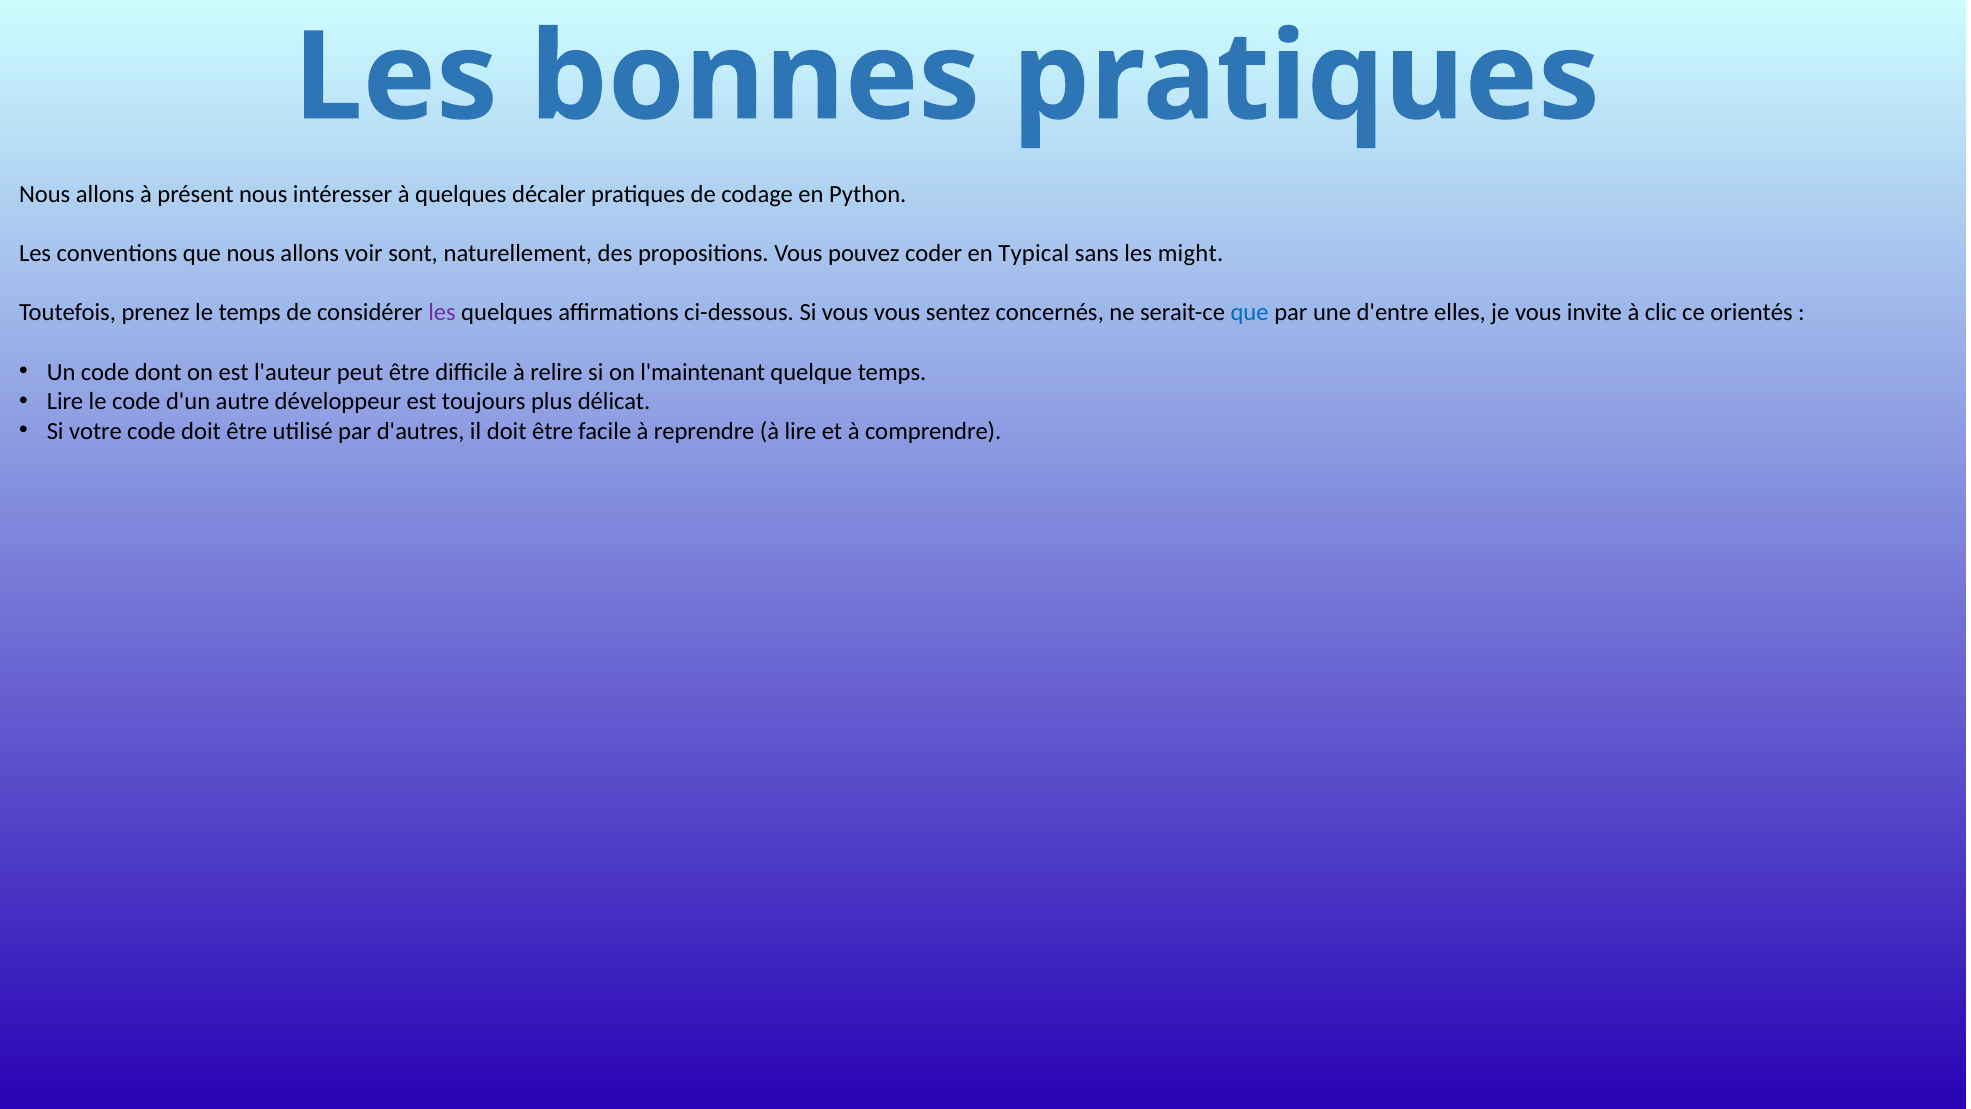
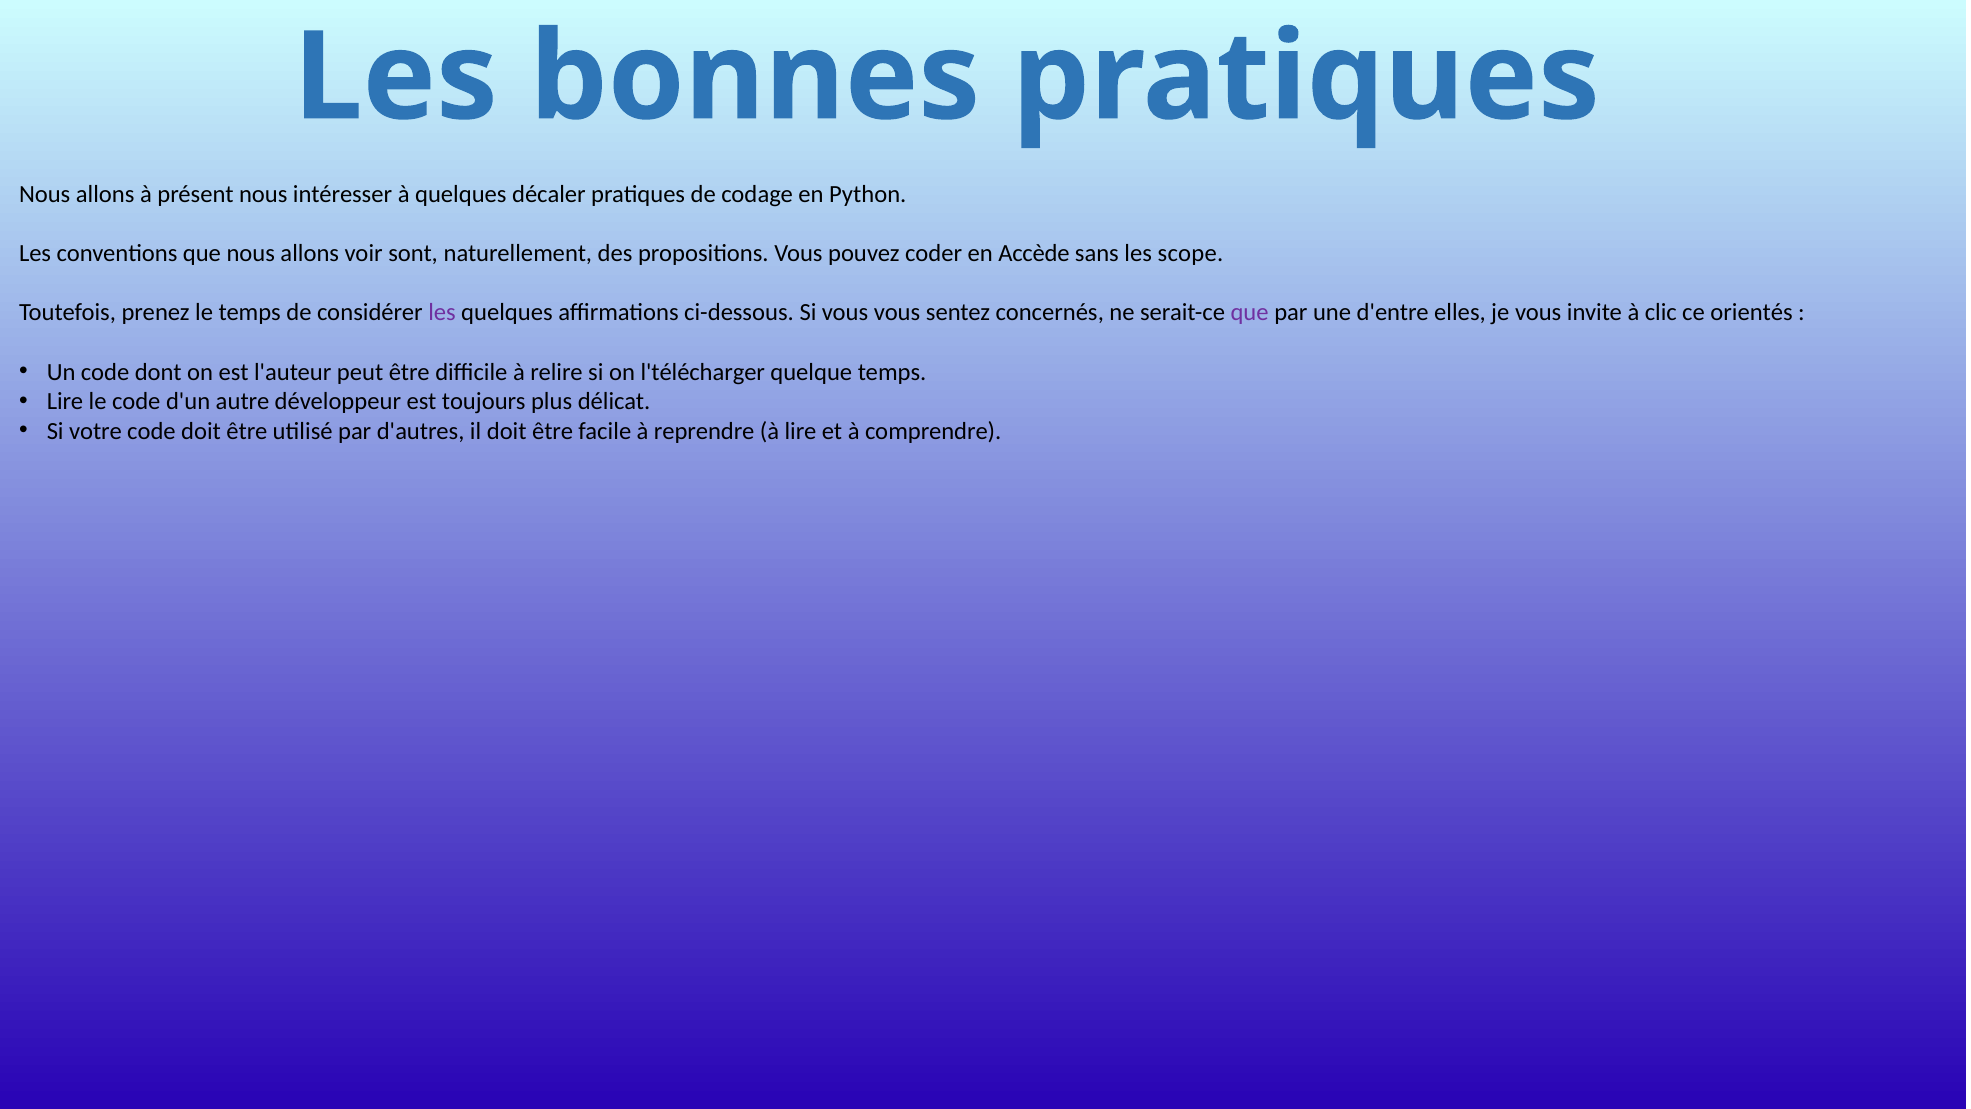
Typical: Typical -> Accède
might: might -> scope
que at (1250, 313) colour: blue -> purple
l'maintenant: l'maintenant -> l'télécharger
